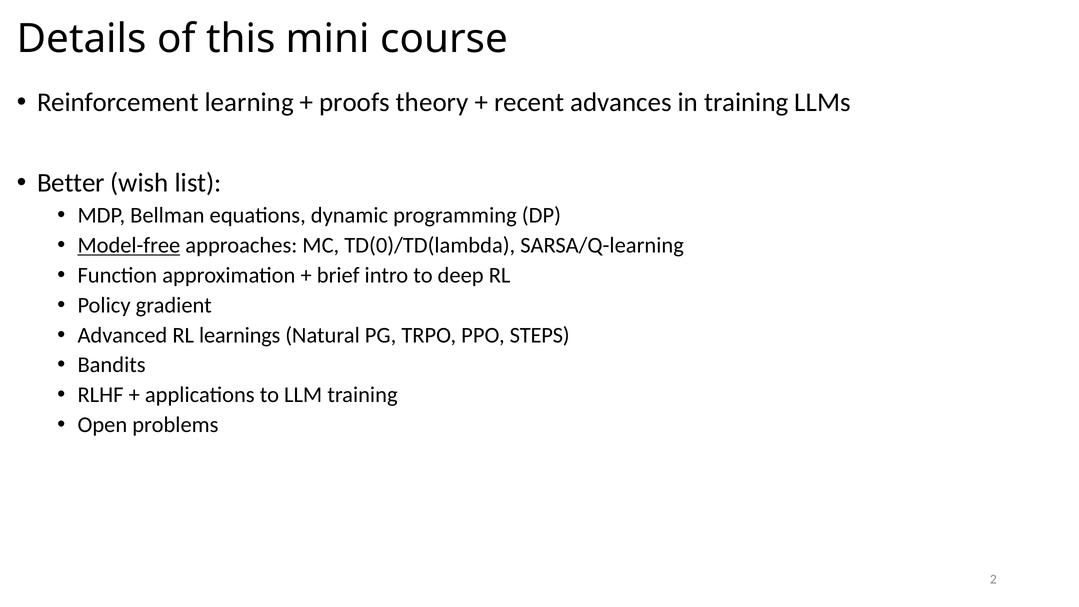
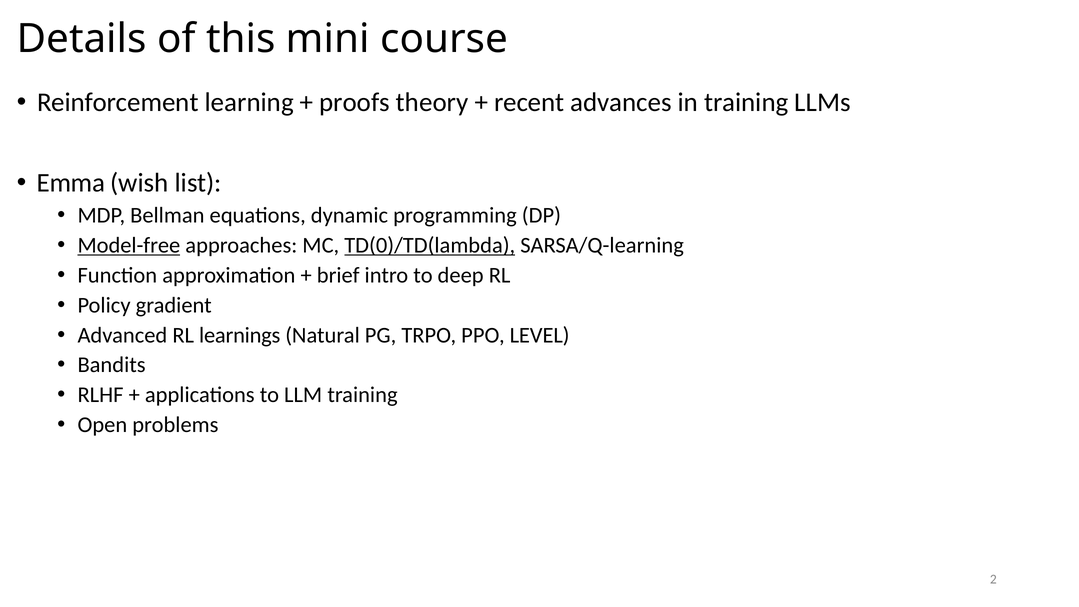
Better: Better -> Emma
TD(0)/TD(lambda underline: none -> present
STEPS: STEPS -> LEVEL
